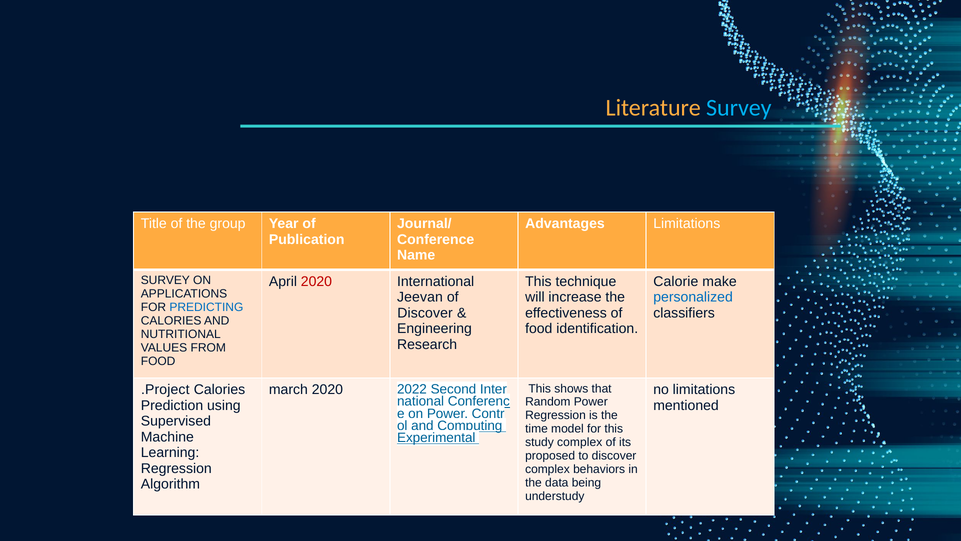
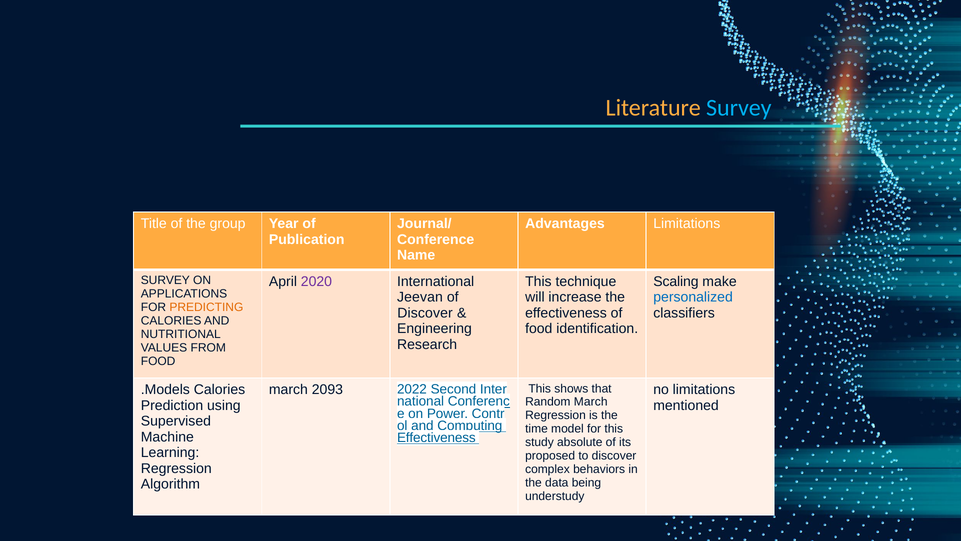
2020 at (316, 281) colour: red -> purple
Calorie: Calorie -> Scaling
PREDICTING colour: blue -> orange
.Project: .Project -> .Models
march 2020: 2020 -> 2093
Random Power: Power -> March
Experimental at (436, 438): Experimental -> Effectiveness
study complex: complex -> absolute
